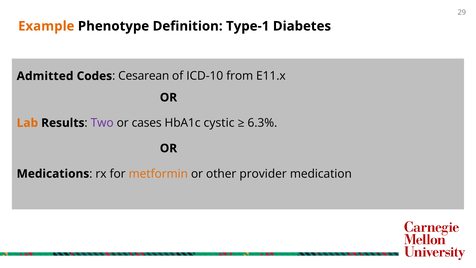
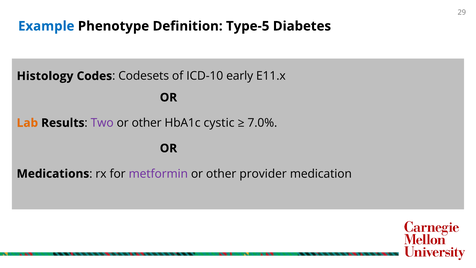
Example colour: orange -> blue
Type-1: Type-1 -> Type-5
Admitted: Admitted -> Histology
Cesarean: Cesarean -> Codesets
from: from -> early
cases at (147, 123): cases -> other
6.3%: 6.3% -> 7.0%
metformin colour: orange -> purple
